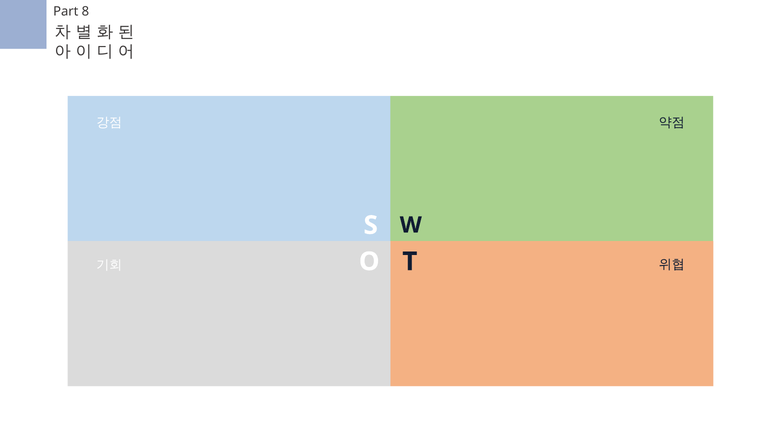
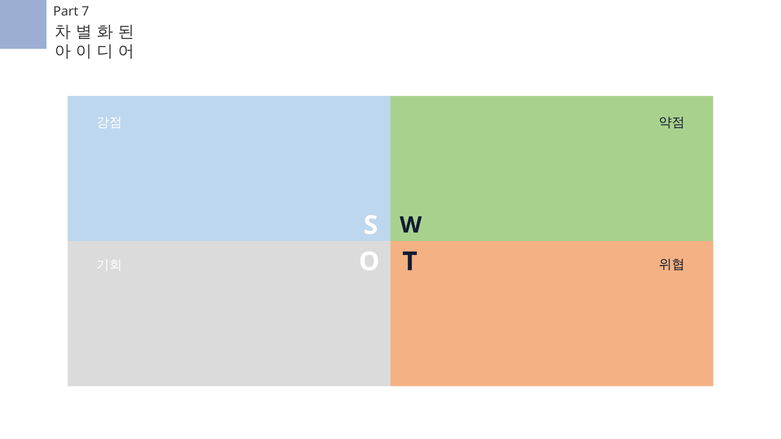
8: 8 -> 7
